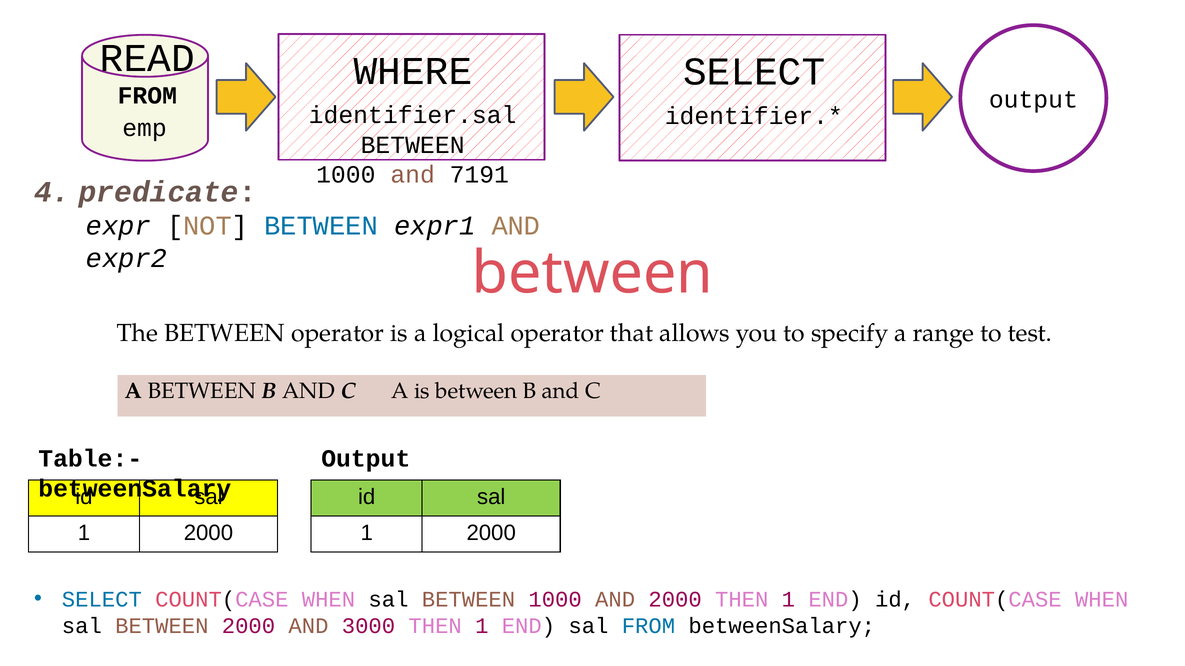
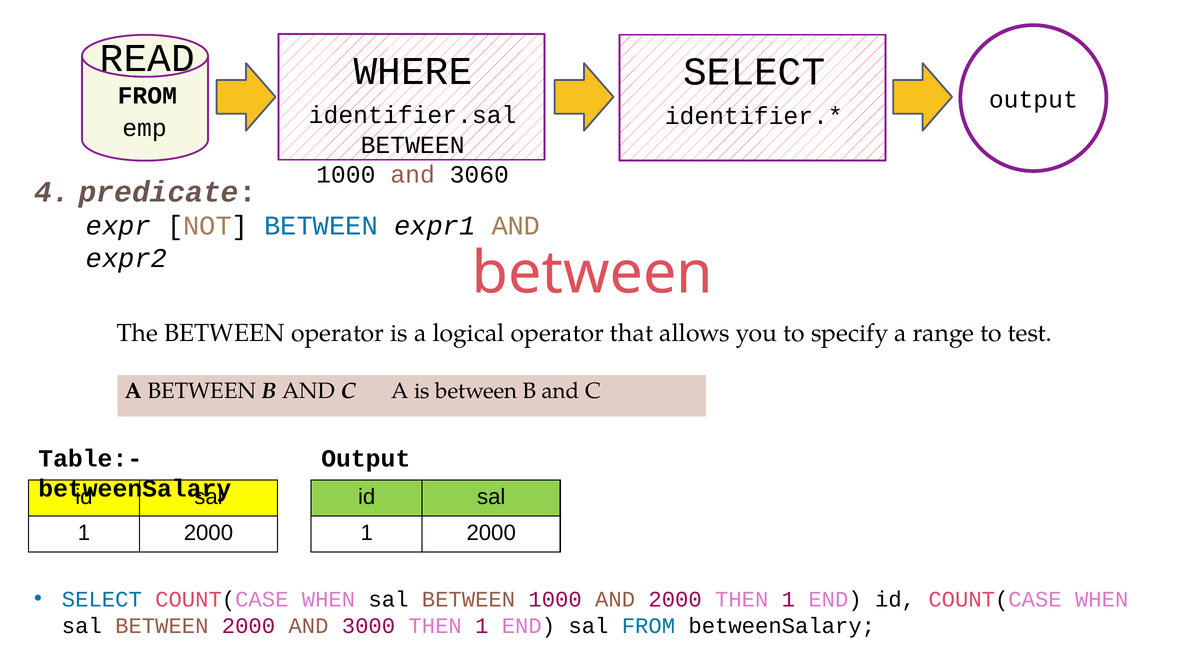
7191: 7191 -> 3060
